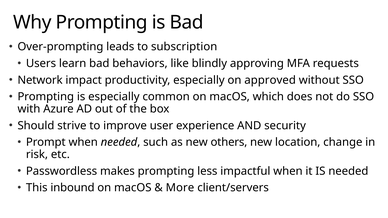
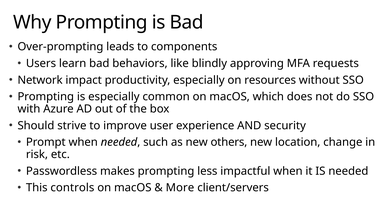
subscription: subscription -> components
approved: approved -> resources
inbound: inbound -> controls
